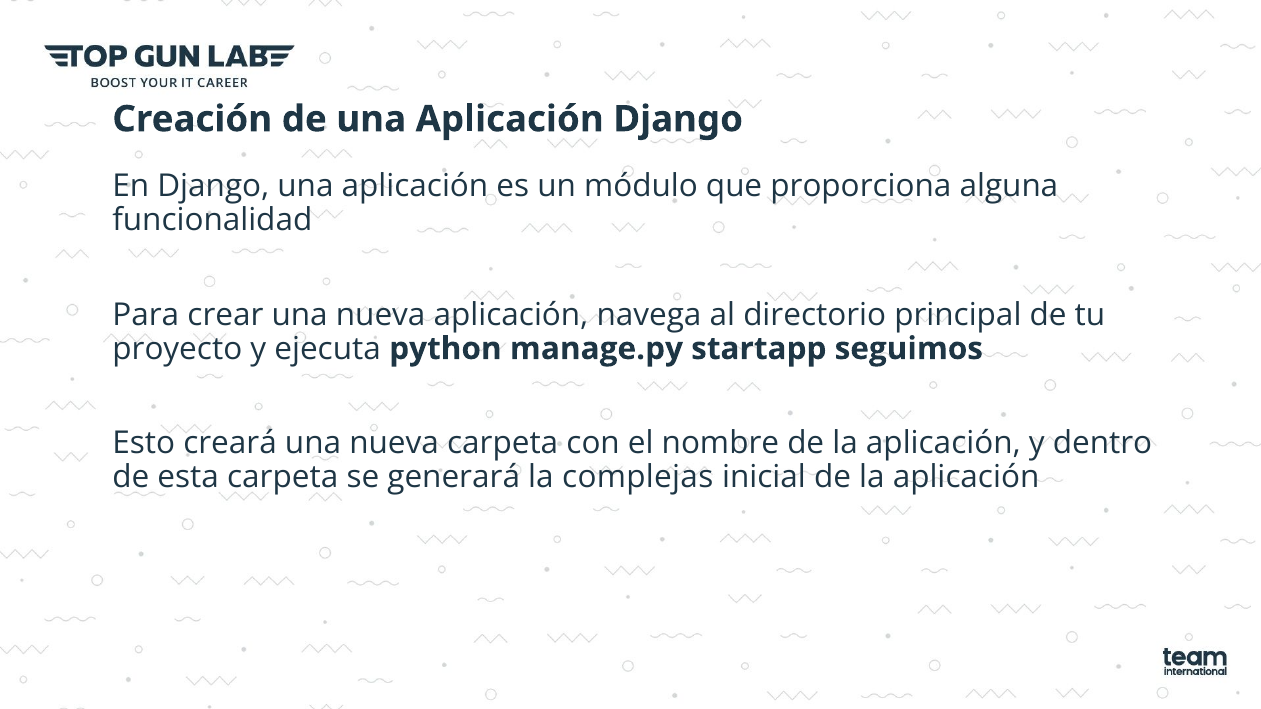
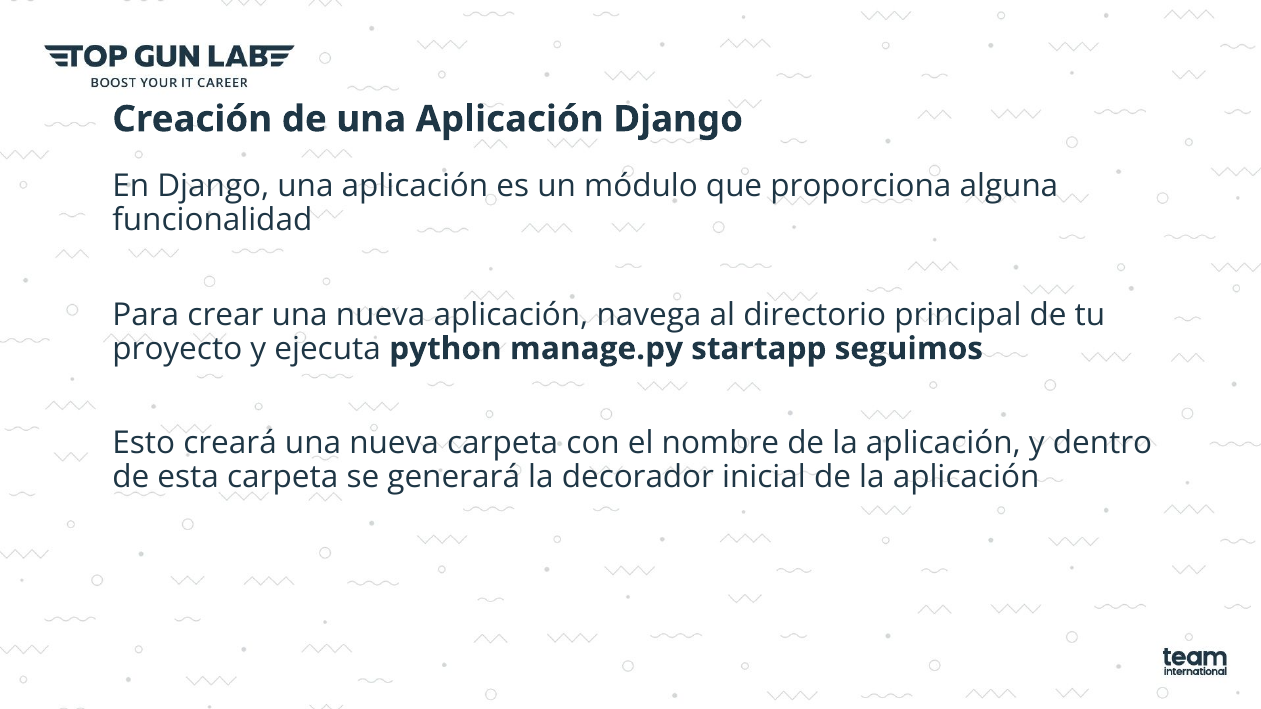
complejas: complejas -> decorador
